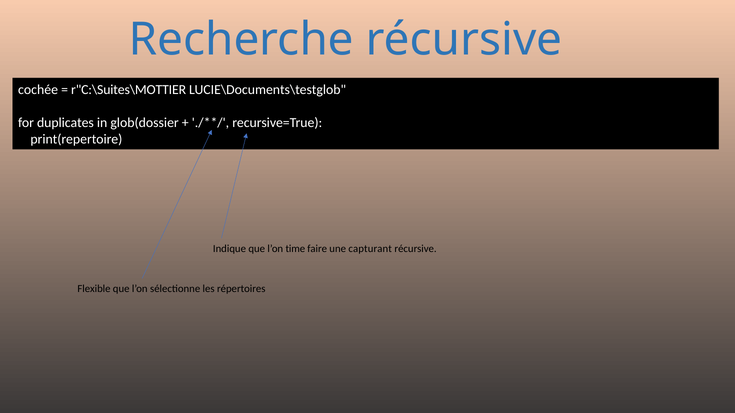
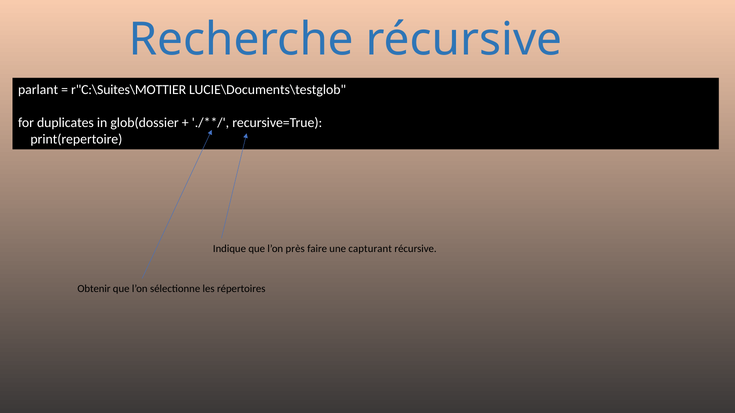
cochée: cochée -> parlant
time: time -> près
Flexible: Flexible -> Obtenir
